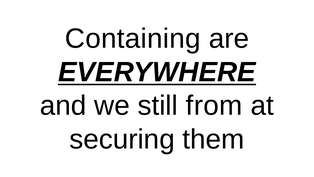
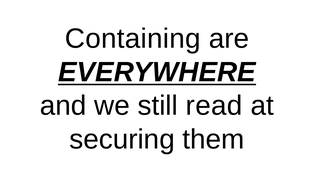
from: from -> read
